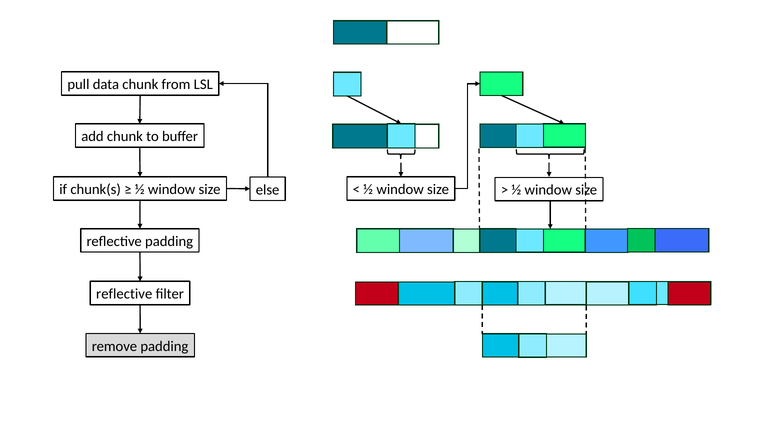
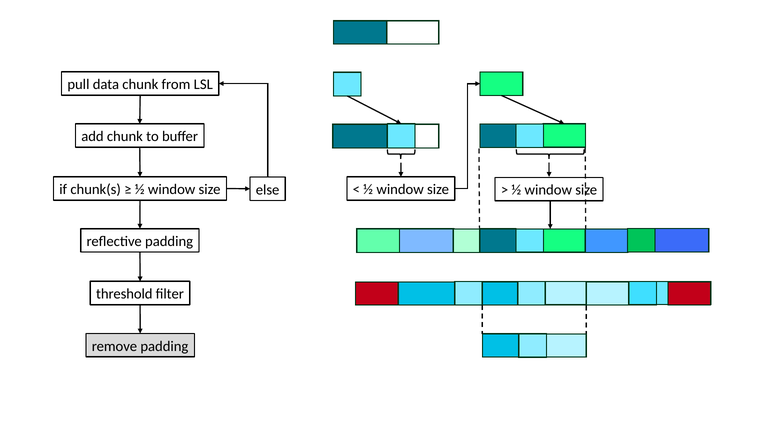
reflective at (124, 294): reflective -> threshold
